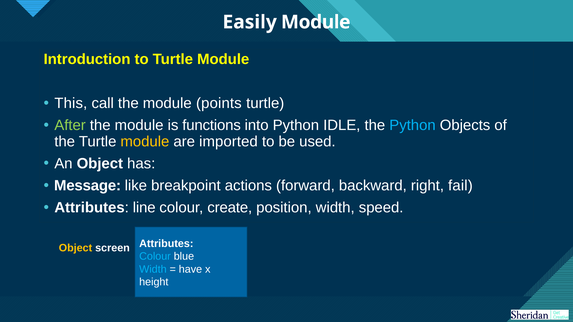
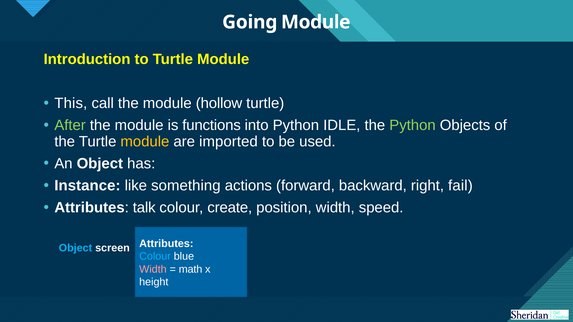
Easily: Easily -> Going
points: points -> hollow
Python at (413, 126) colour: light blue -> light green
Message: Message -> Instance
breakpoint: breakpoint -> something
line: line -> talk
Object at (76, 248) colour: yellow -> light blue
Width at (153, 269) colour: light blue -> pink
have: have -> math
